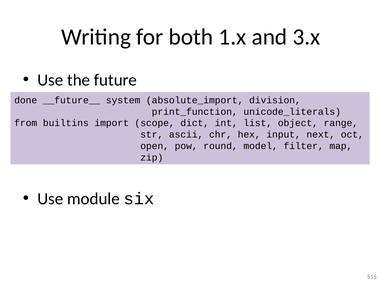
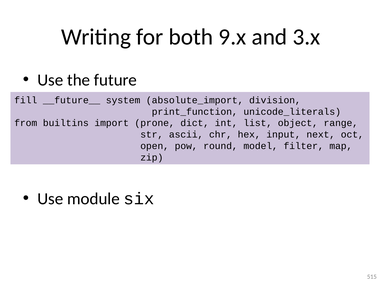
1.x: 1.x -> 9.x
done: done -> fill
scope: scope -> prone
